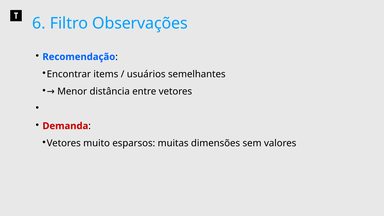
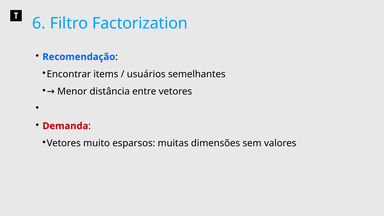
Observações: Observações -> Factorization
